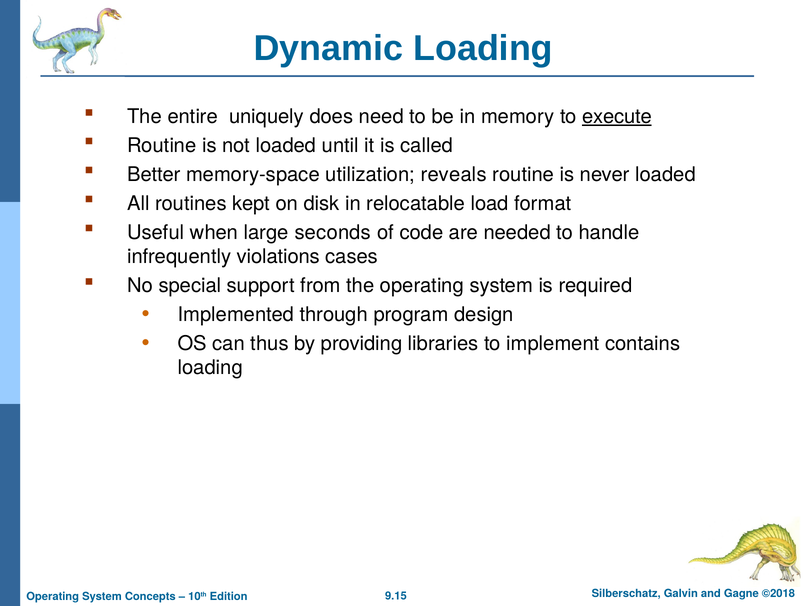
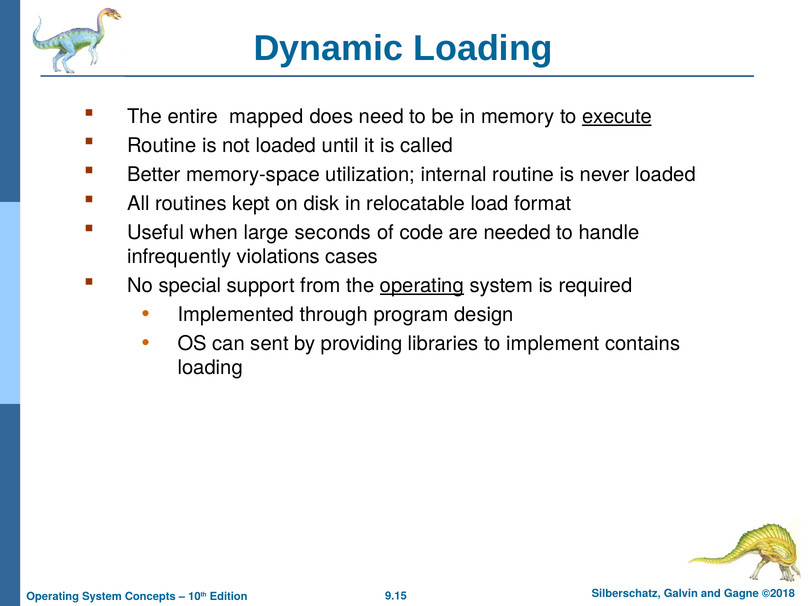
uniquely: uniquely -> mapped
reveals: reveals -> internal
operating at (422, 286) underline: none -> present
thus: thus -> sent
